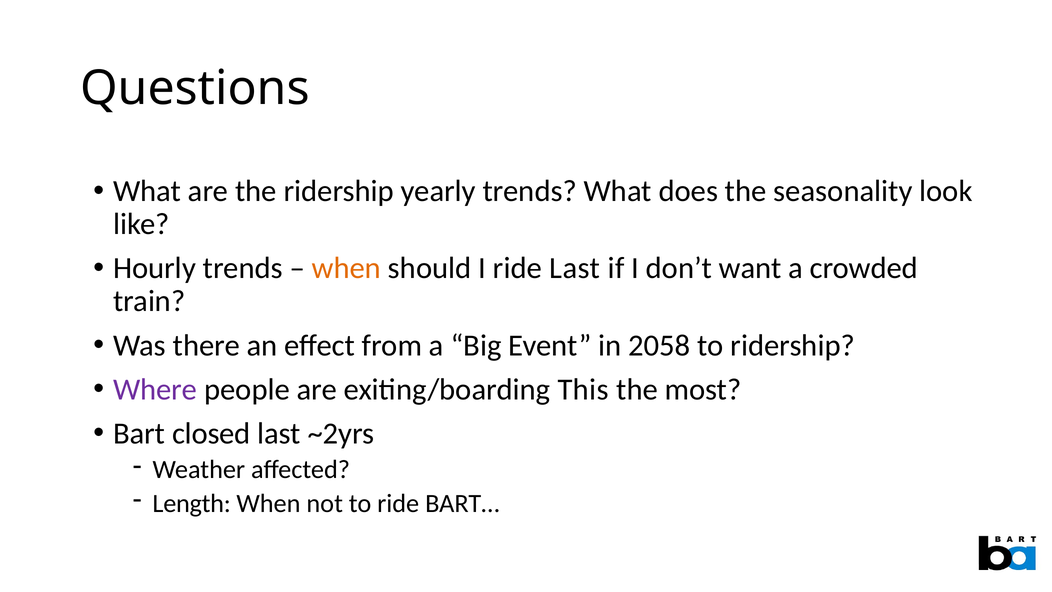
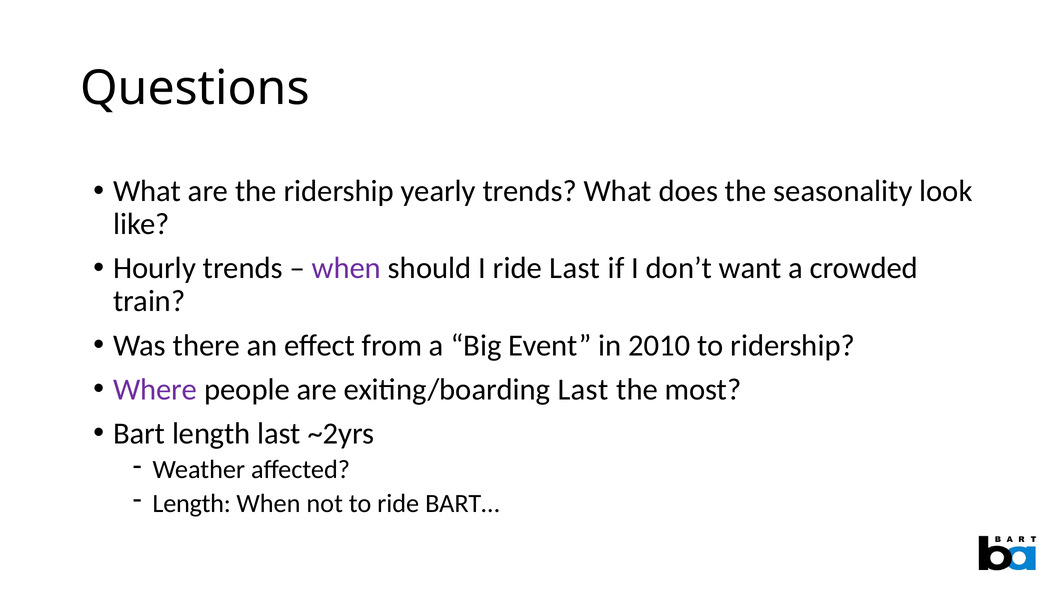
when at (346, 268) colour: orange -> purple
2058: 2058 -> 2010
exiting/boarding This: This -> Last
Bart closed: closed -> length
